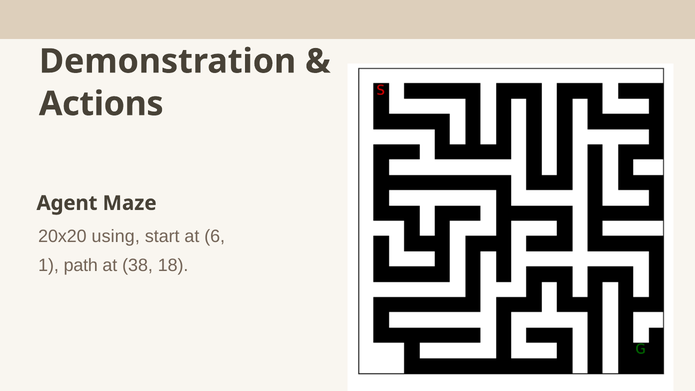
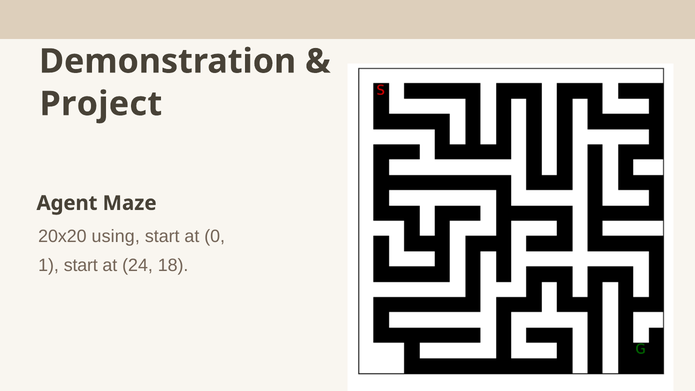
Actions: Actions -> Project
6: 6 -> 0
1 path: path -> start
38: 38 -> 24
